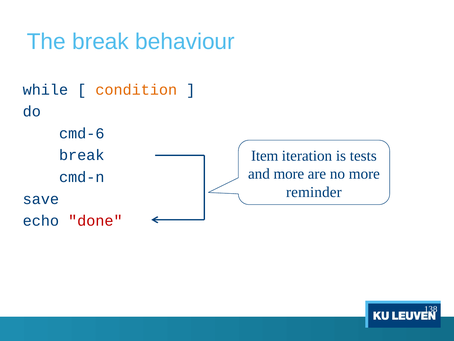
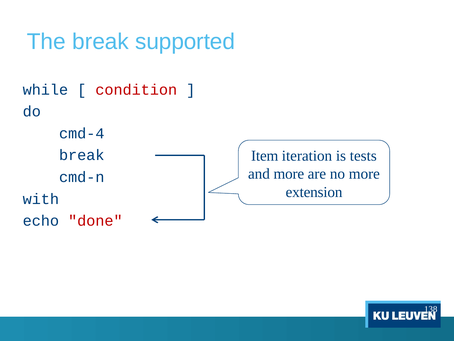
behaviour: behaviour -> supported
condition colour: orange -> red
cmd-6: cmd-6 -> cmd-4
reminder: reminder -> extension
save: save -> with
